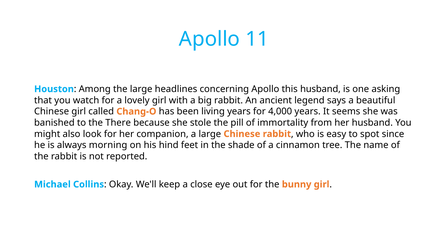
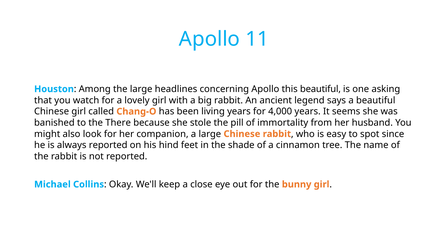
this husband: husband -> beautiful
always morning: morning -> reported
